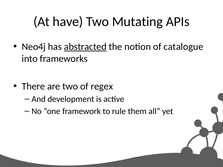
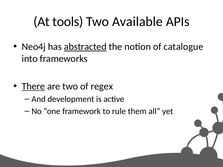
have: have -> tools
Mutating: Mutating -> Available
There underline: none -> present
